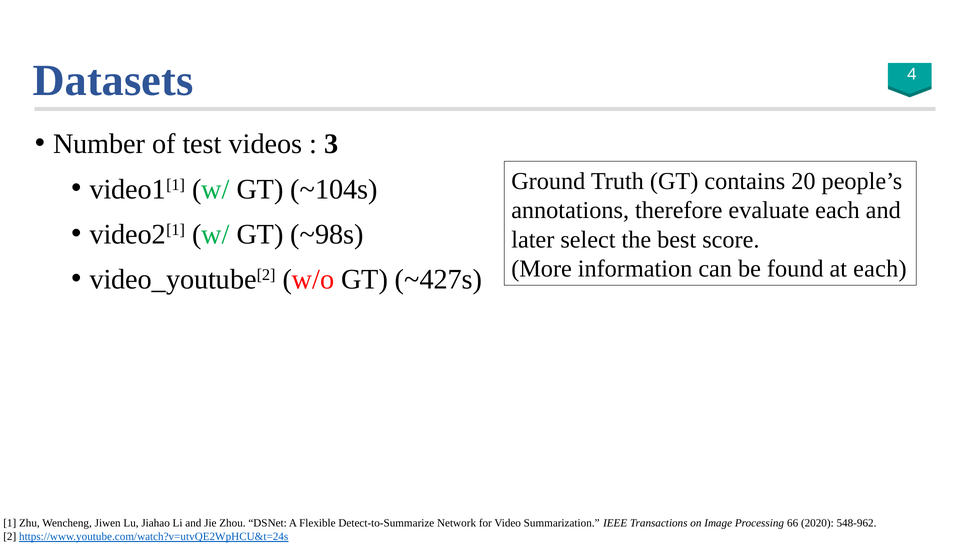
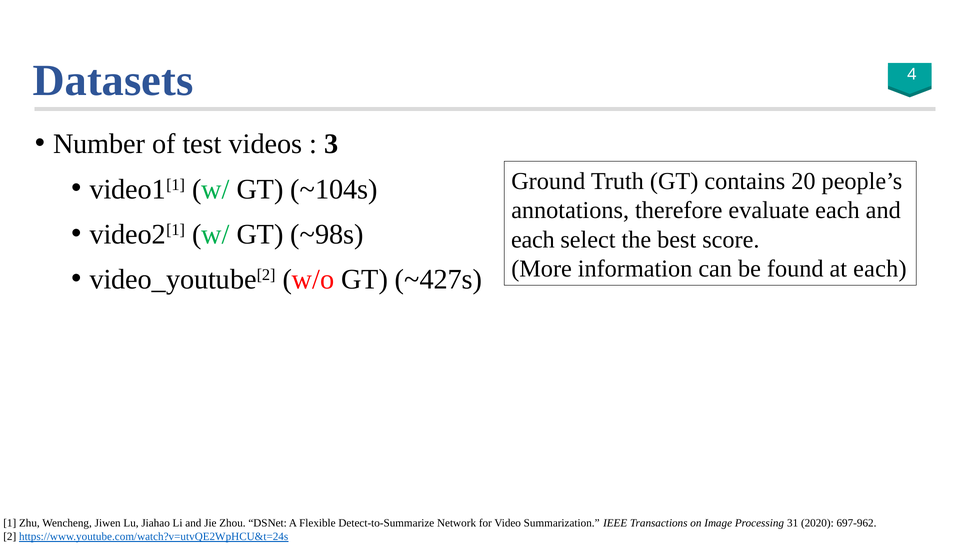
later at (533, 239): later -> each
66: 66 -> 31
548-962: 548-962 -> 697-962
